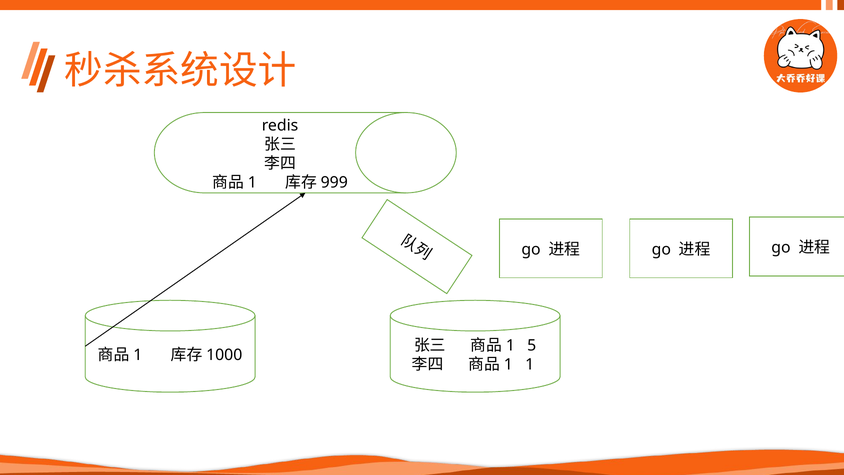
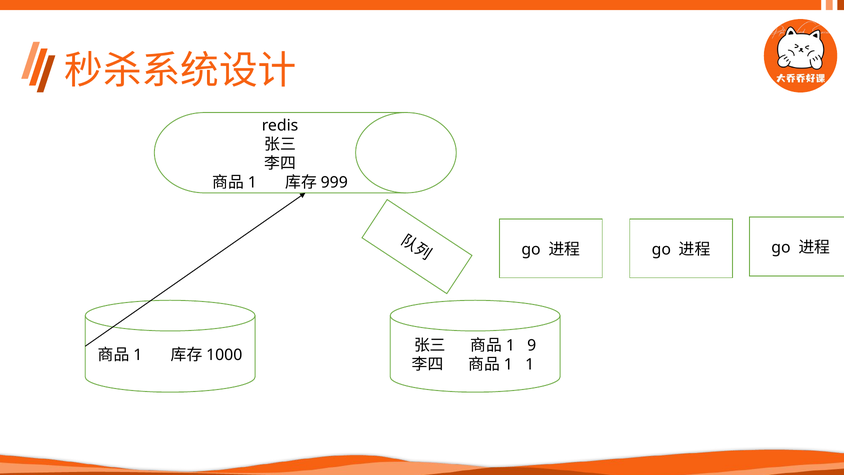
5: 5 -> 9
